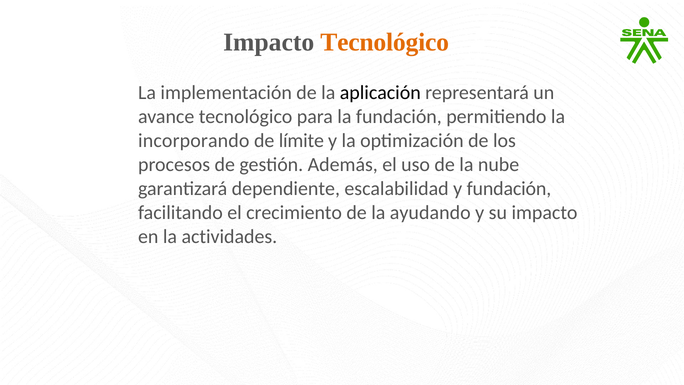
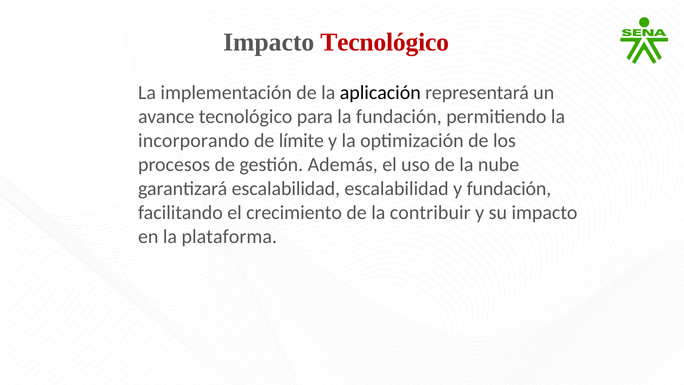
Tecnológico at (385, 42) colour: orange -> red
garantizará dependiente: dependiente -> escalabilidad
ayudando: ayudando -> contribuir
actividades: actividades -> plataforma
